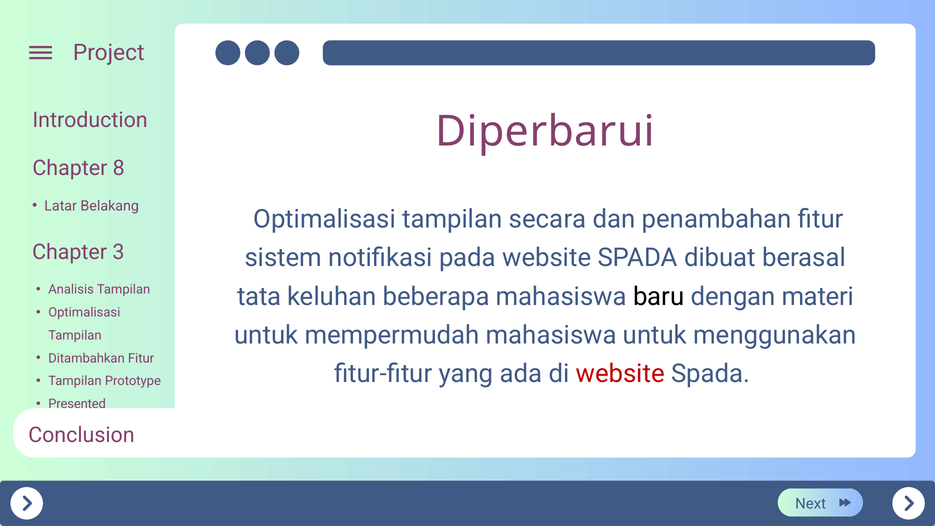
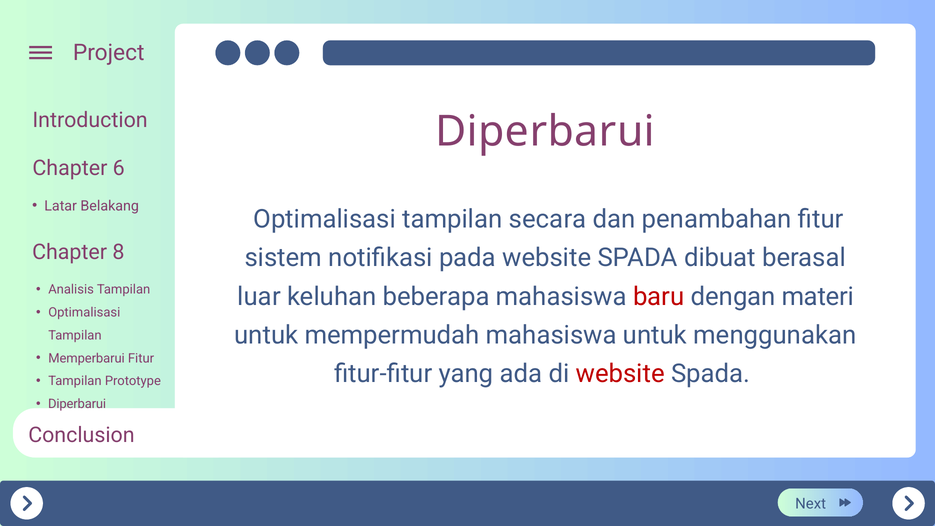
8: 8 -> 6
3: 3 -> 8
tata: tata -> luar
baru colour: black -> red
Ditambahkan: Ditambahkan -> Memperbarui
Presented at (77, 404): Presented -> Diperbarui
